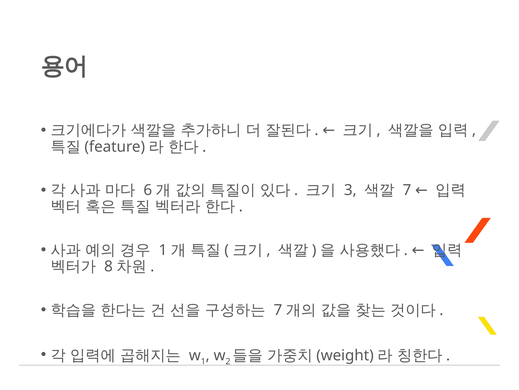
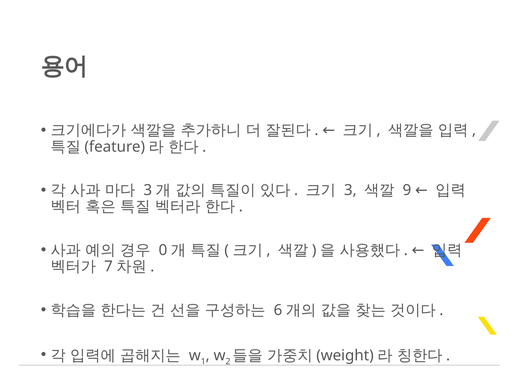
6 at (148, 190): 6 -> 3
7 at (407, 190): 7 -> 9
1 at (163, 250): 1 -> 0
8: 8 -> 7
7 at (278, 310): 7 -> 6
